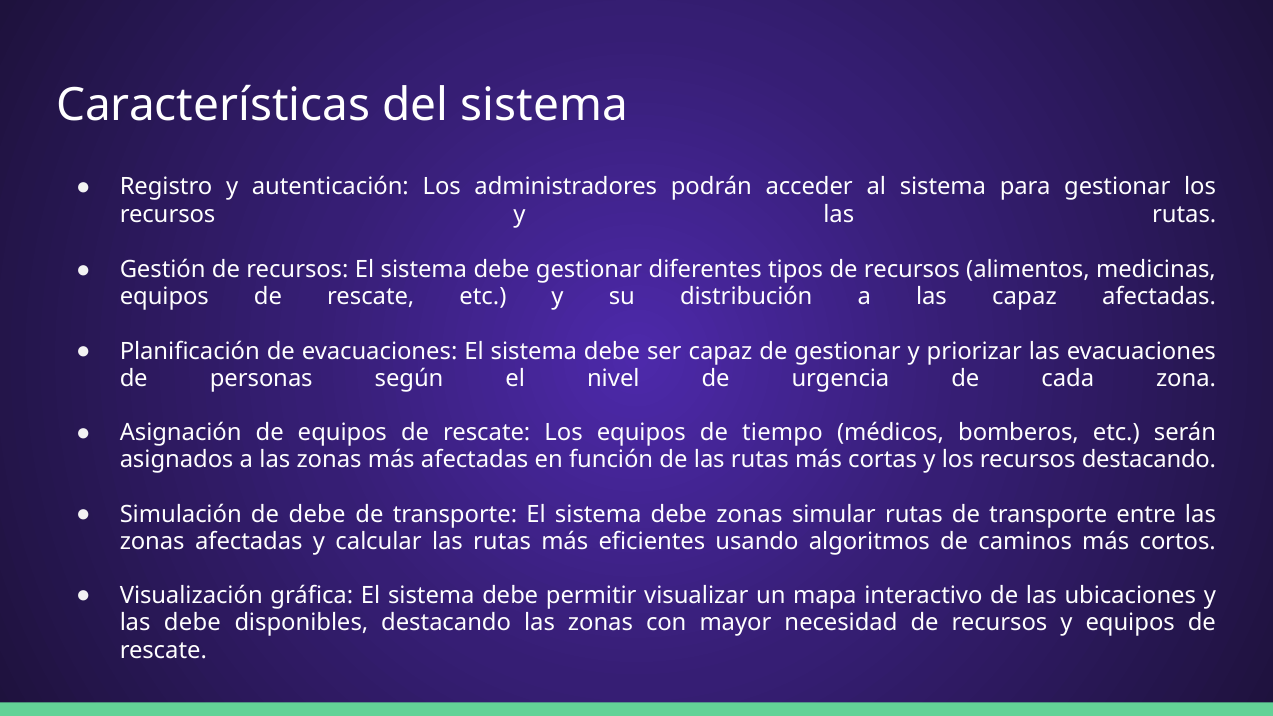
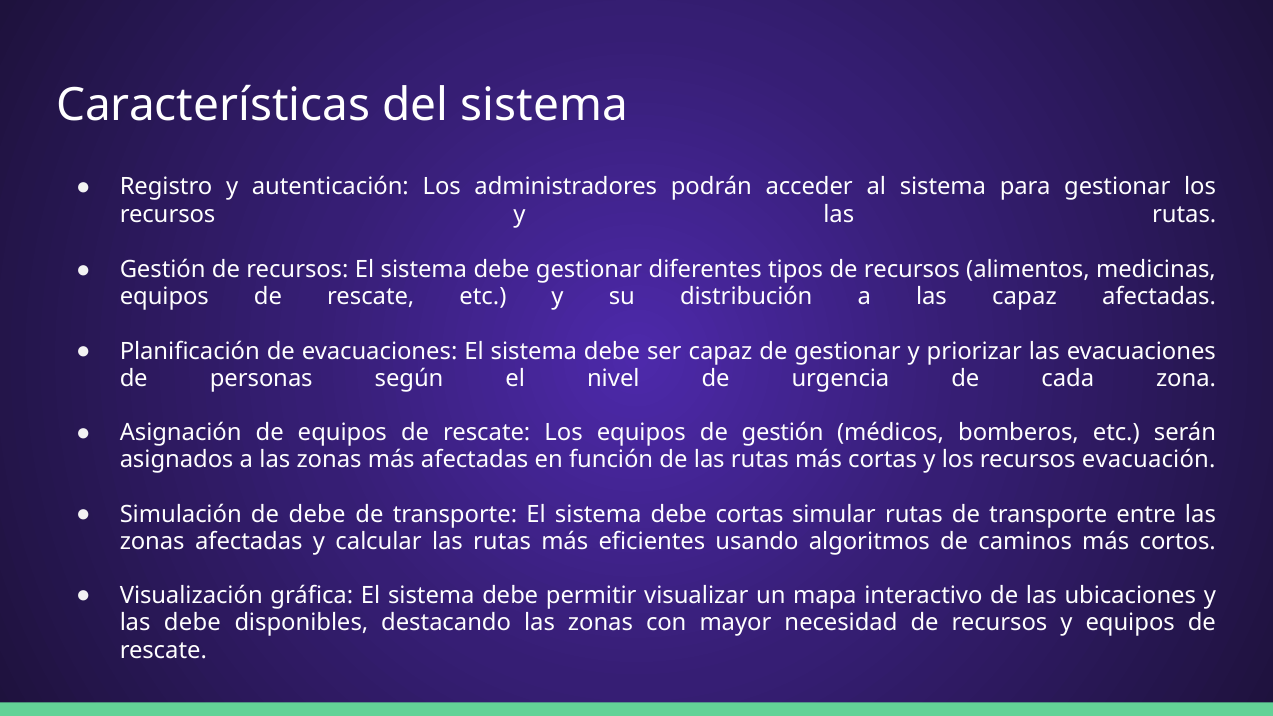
de tiempo: tiempo -> gestión
recursos destacando: destacando -> evacuación
debe zonas: zonas -> cortas
